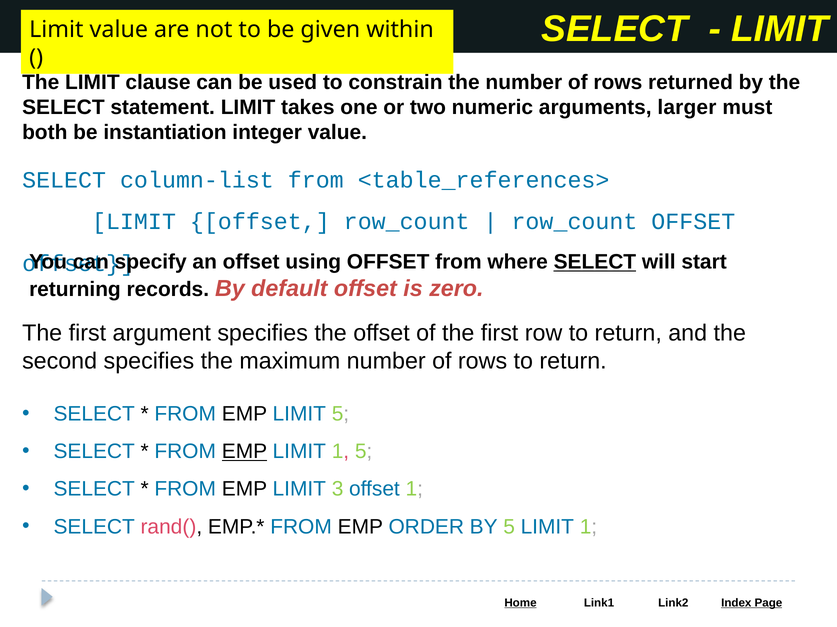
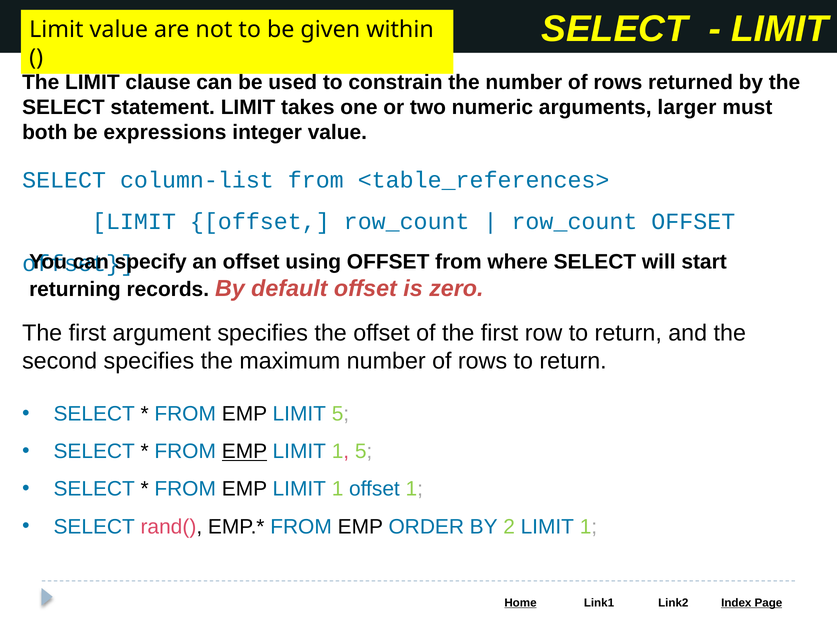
instantiation: instantiation -> expressions
SELECT at (595, 262) underline: present -> none
3 at (338, 490): 3 -> 1
BY 5: 5 -> 2
